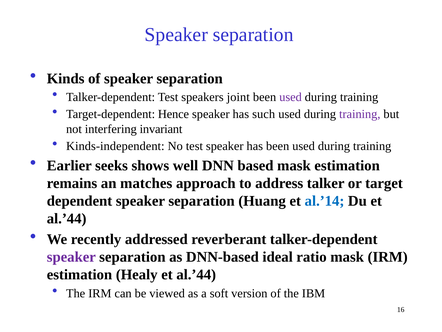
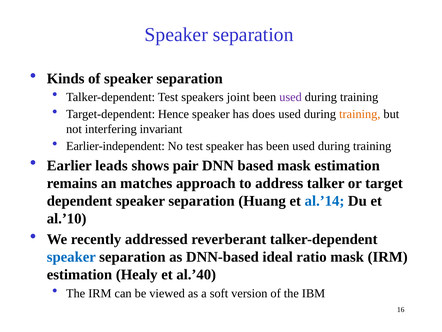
such: such -> does
training at (360, 114) colour: purple -> orange
Kinds-independent: Kinds-independent -> Earlier-independent
seeks: seeks -> leads
well: well -> pair
al.’44 at (67, 218): al.’44 -> al.’10
speaker at (71, 257) colour: purple -> blue
Healy et al.’44: al.’44 -> al.’40
